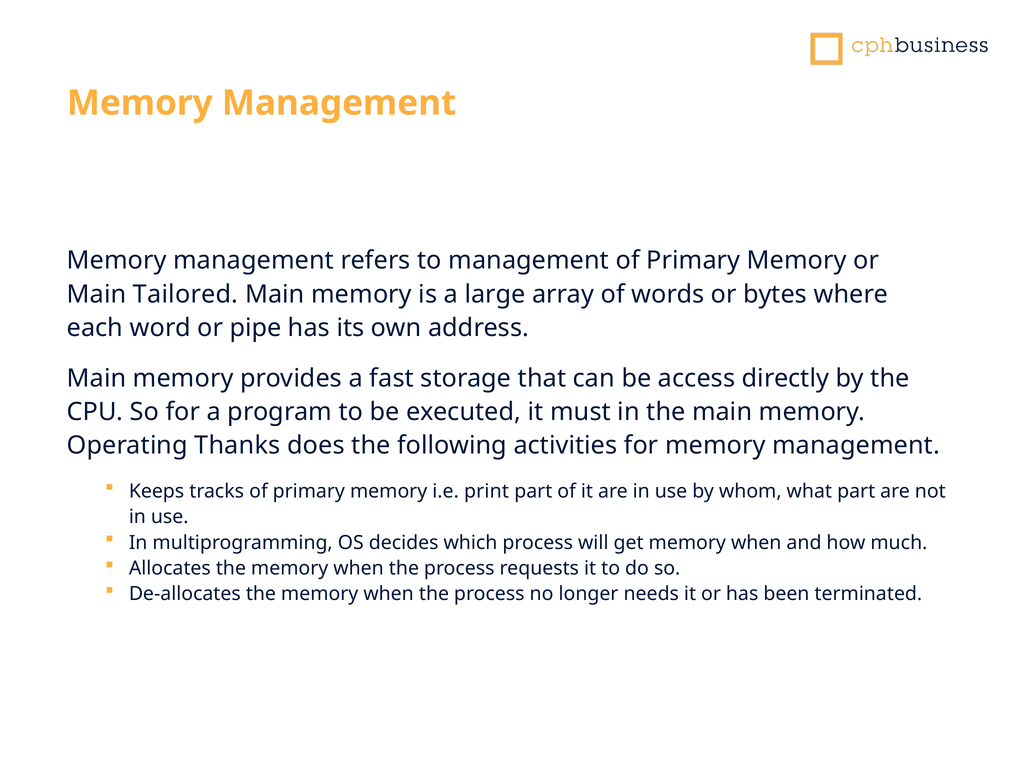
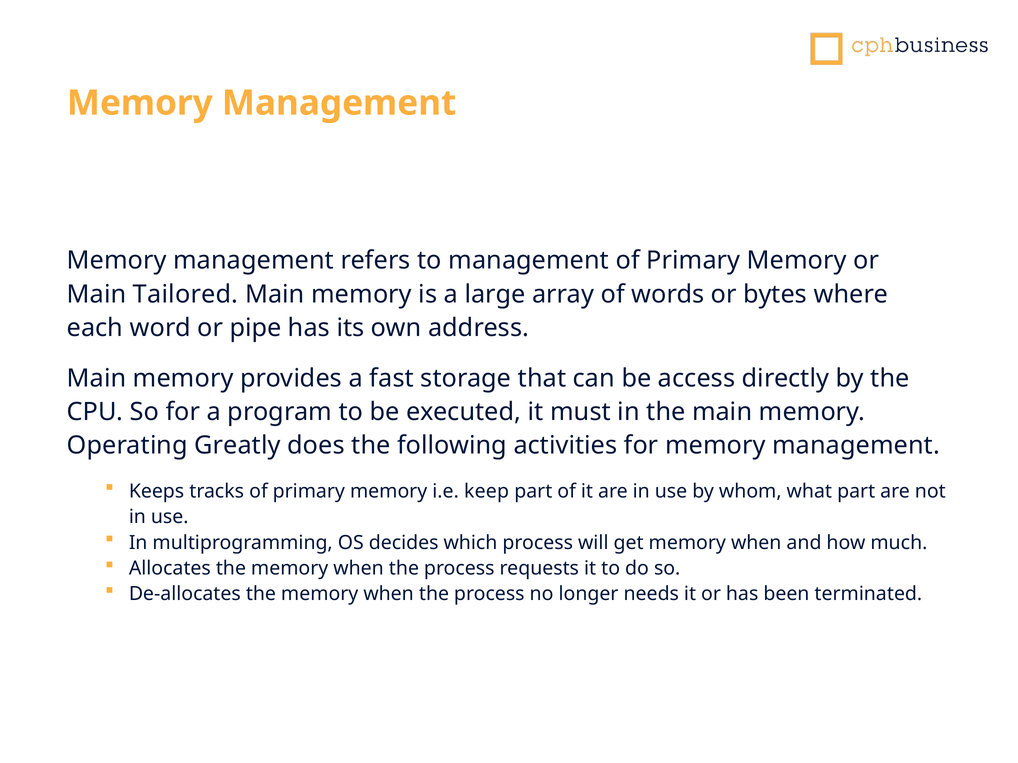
Thanks: Thanks -> Greatly
print: print -> keep
